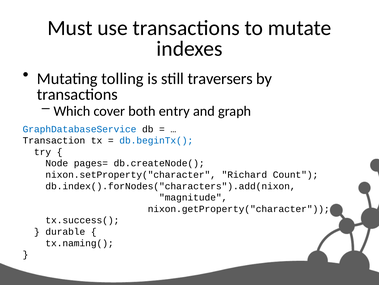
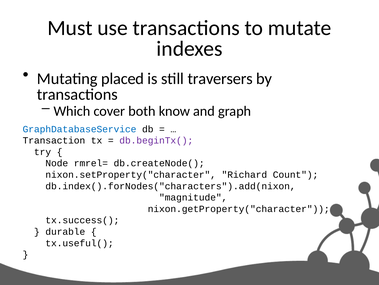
tolling: tolling -> placed
entry: entry -> know
db.beginTx( colour: blue -> purple
pages=: pages= -> rmrel=
tx.naming(: tx.naming( -> tx.useful(
